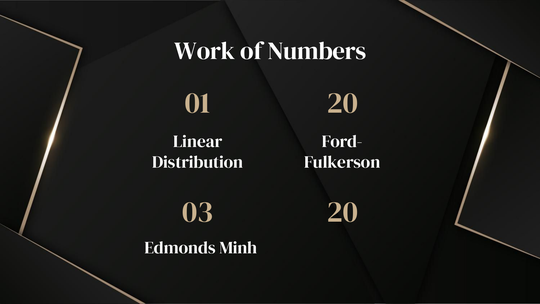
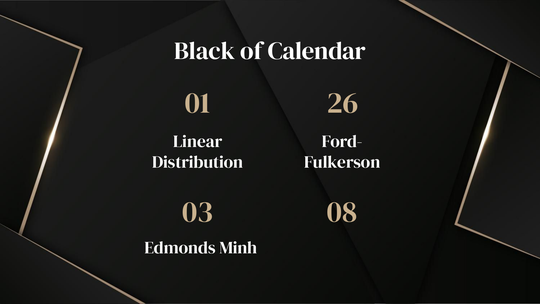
Work: Work -> Black
Numbers: Numbers -> Calendar
01 20: 20 -> 26
03 20: 20 -> 08
